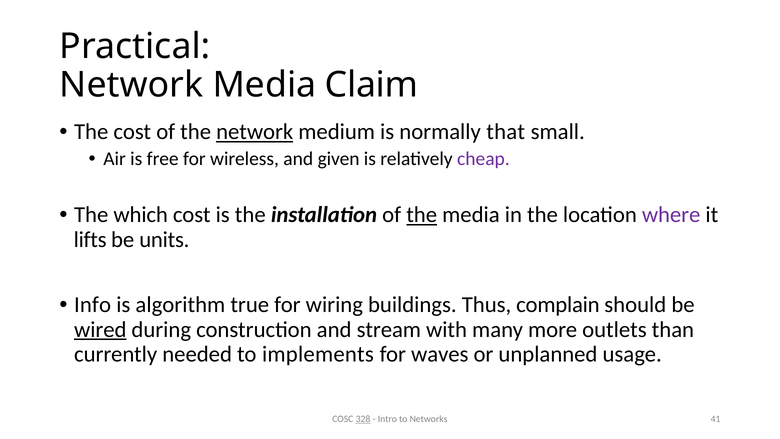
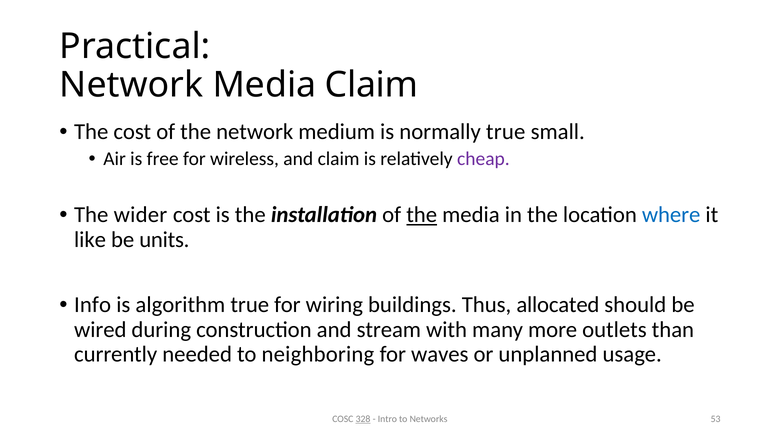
network at (255, 132) underline: present -> none
normally that: that -> true
and given: given -> claim
which: which -> wider
where colour: purple -> blue
lifts: lifts -> like
complain: complain -> allocated
wired underline: present -> none
implements: implements -> neighboring
41: 41 -> 53
